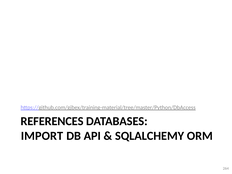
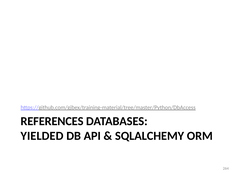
IMPORT: IMPORT -> YIELDED
